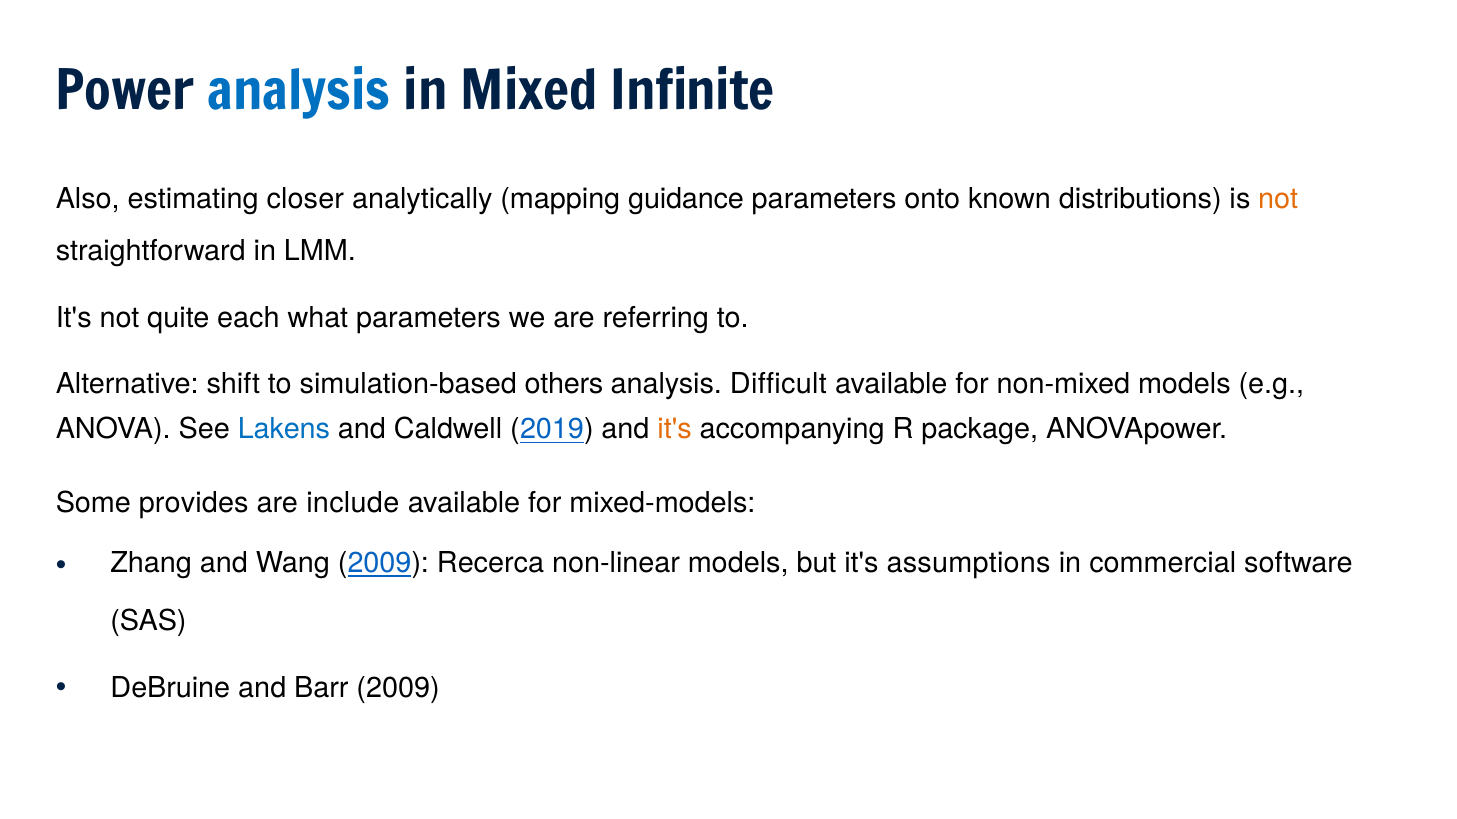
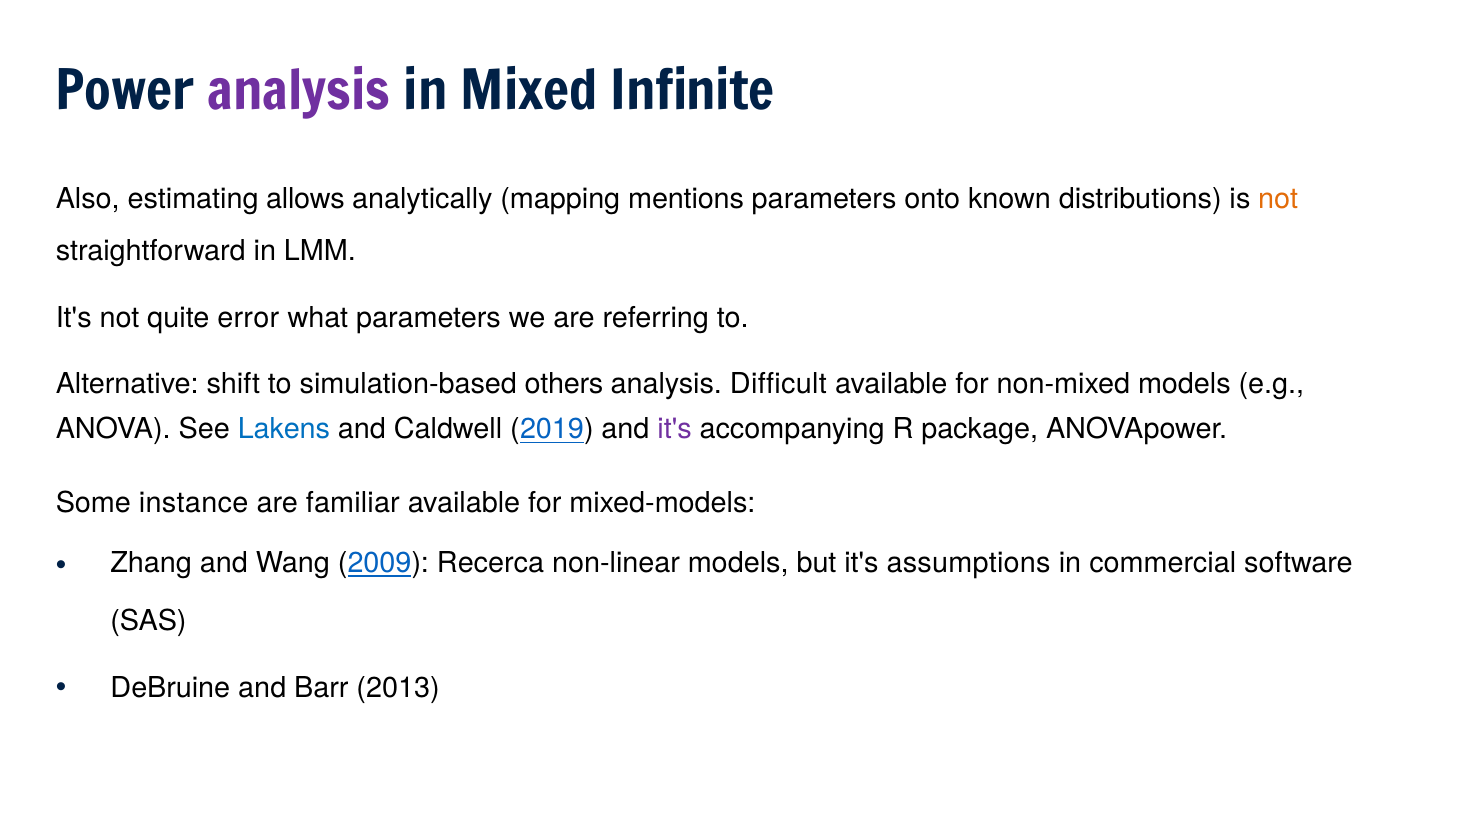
analysis at (299, 92) colour: blue -> purple
closer: closer -> allows
guidance: guidance -> mentions
each: each -> error
it's at (675, 430) colour: orange -> purple
provides: provides -> instance
include: include -> familiar
Barr 2009: 2009 -> 2013
